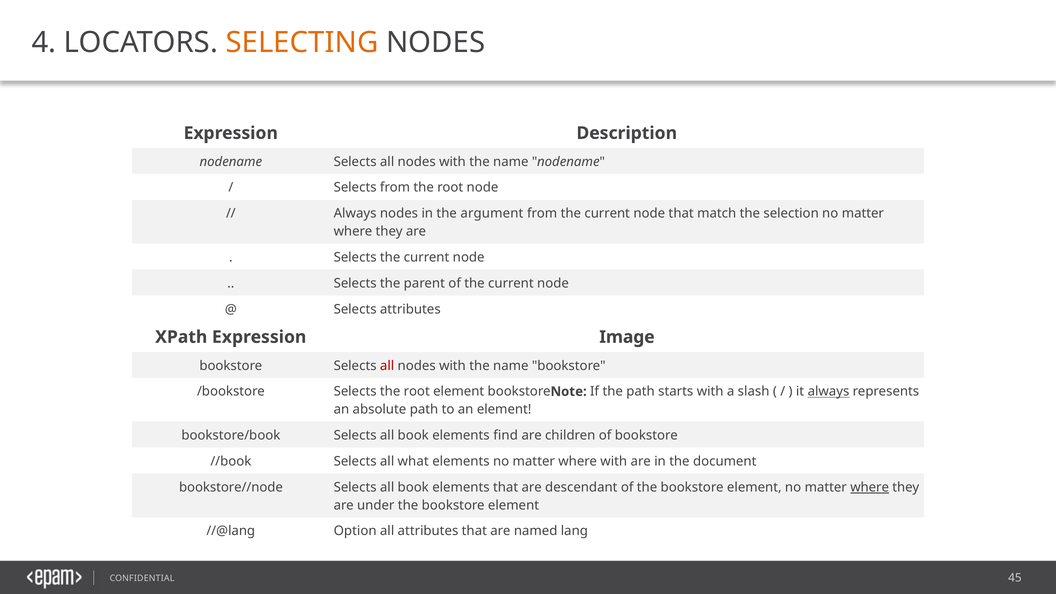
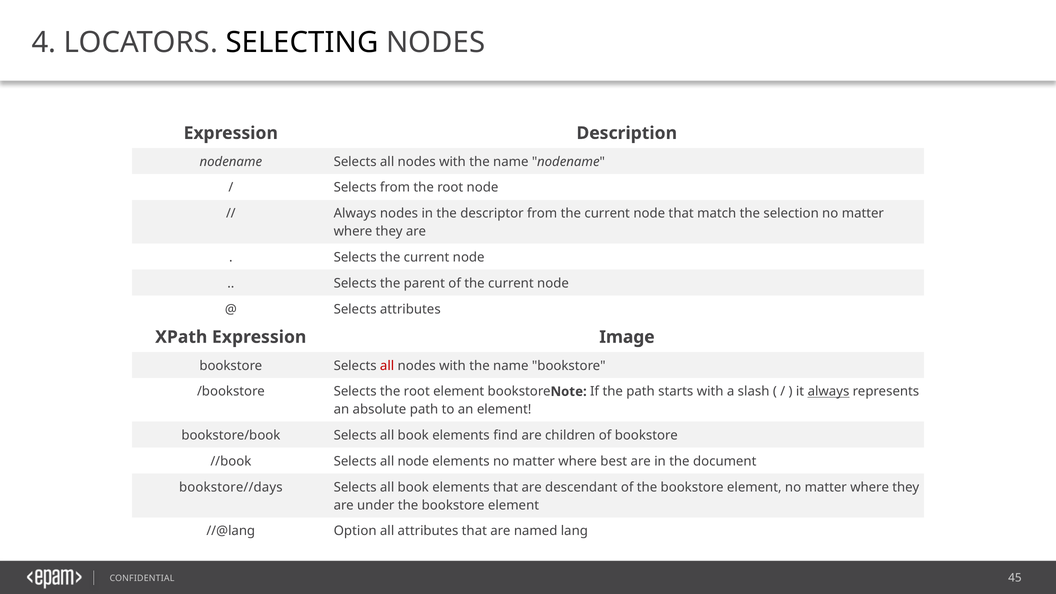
SELECTING colour: orange -> black
argument: argument -> descriptor
all what: what -> node
where with: with -> best
bookstore//node: bookstore//node -> bookstore//days
where at (870, 487) underline: present -> none
